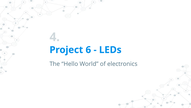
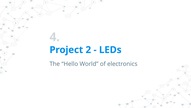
6: 6 -> 2
